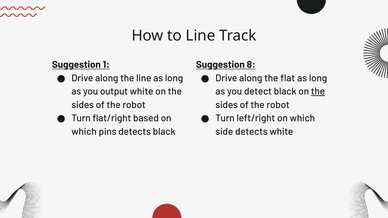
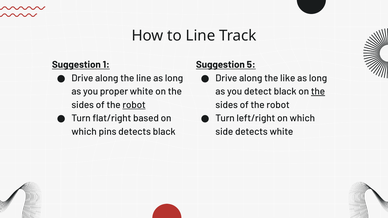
8: 8 -> 5
flat: flat -> like
output: output -> proper
robot at (134, 105) underline: none -> present
